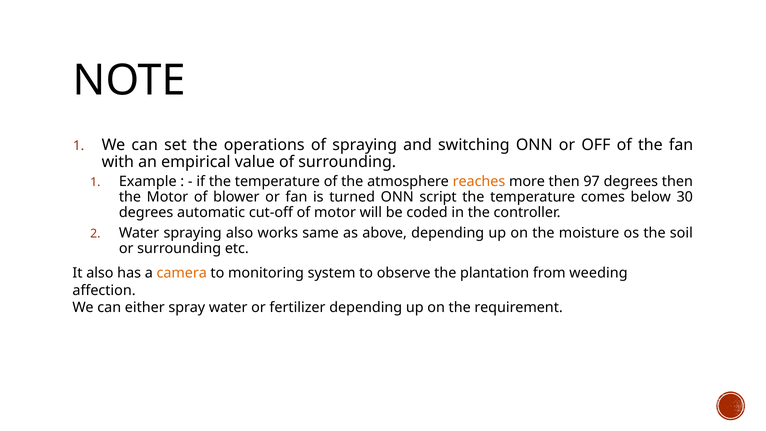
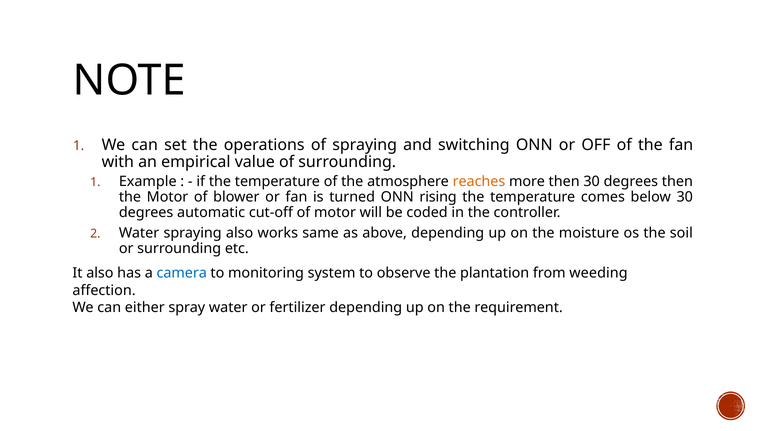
then 97: 97 -> 30
script: script -> rising
camera colour: orange -> blue
